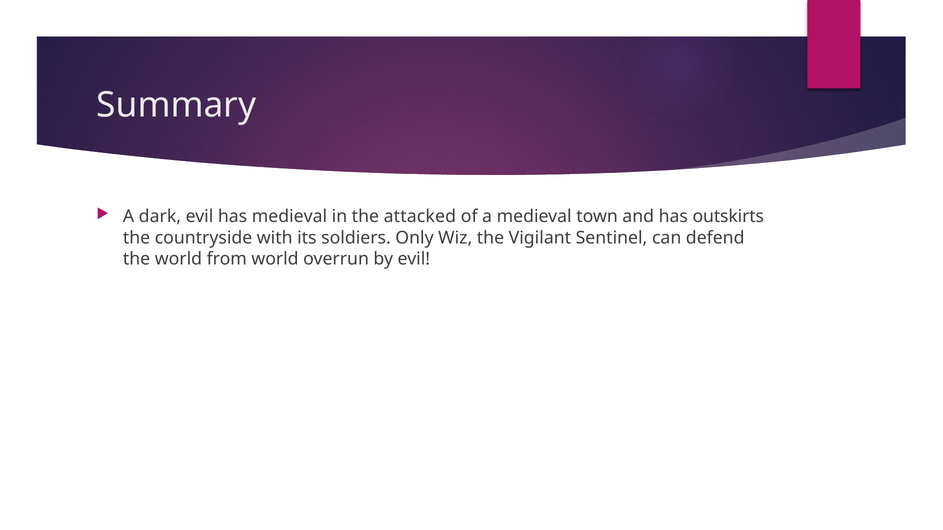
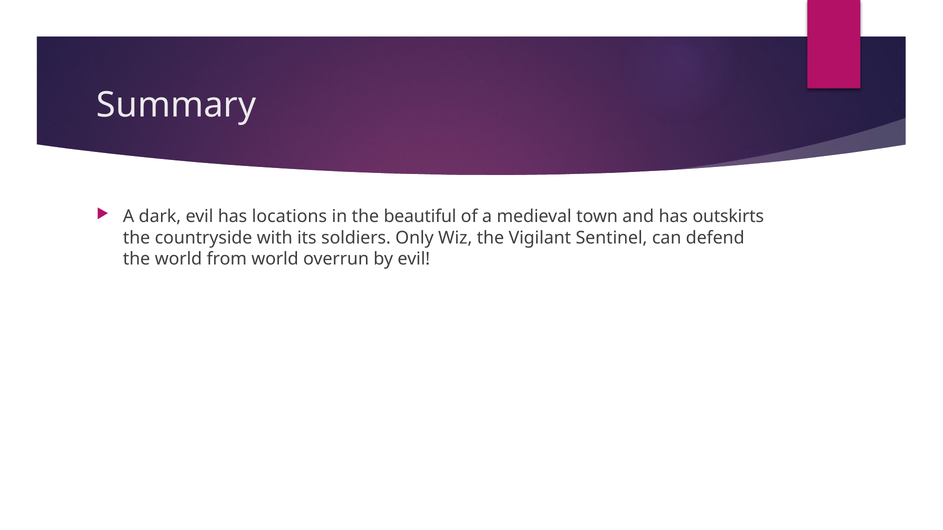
has medieval: medieval -> locations
attacked: attacked -> beautiful
